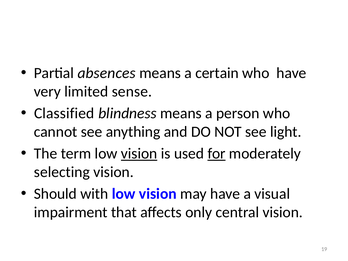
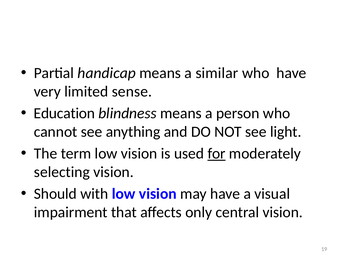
absences: absences -> handicap
certain: certain -> similar
Classified: Classified -> Education
vision at (139, 154) underline: present -> none
